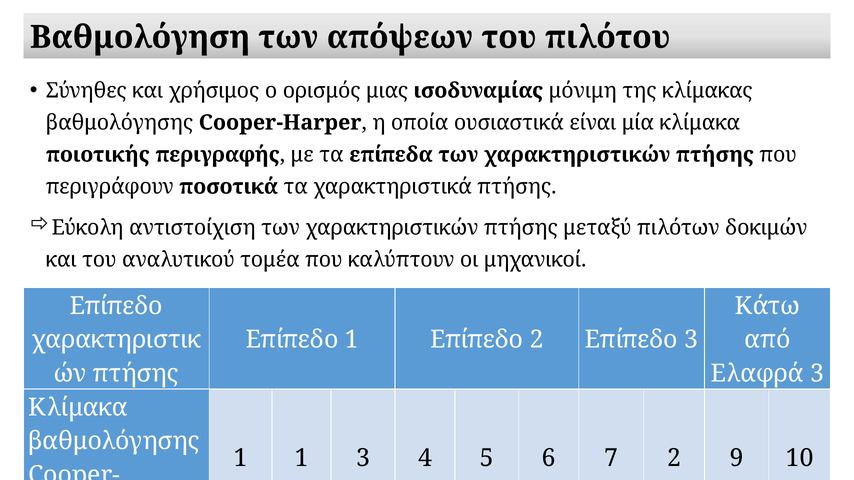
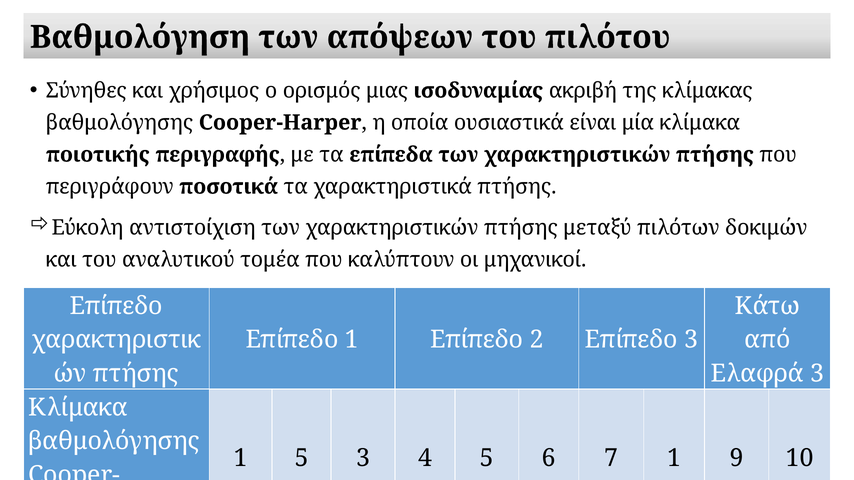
μόνιμη: μόνιμη -> ακριβή
1 1: 1 -> 5
7 2: 2 -> 1
